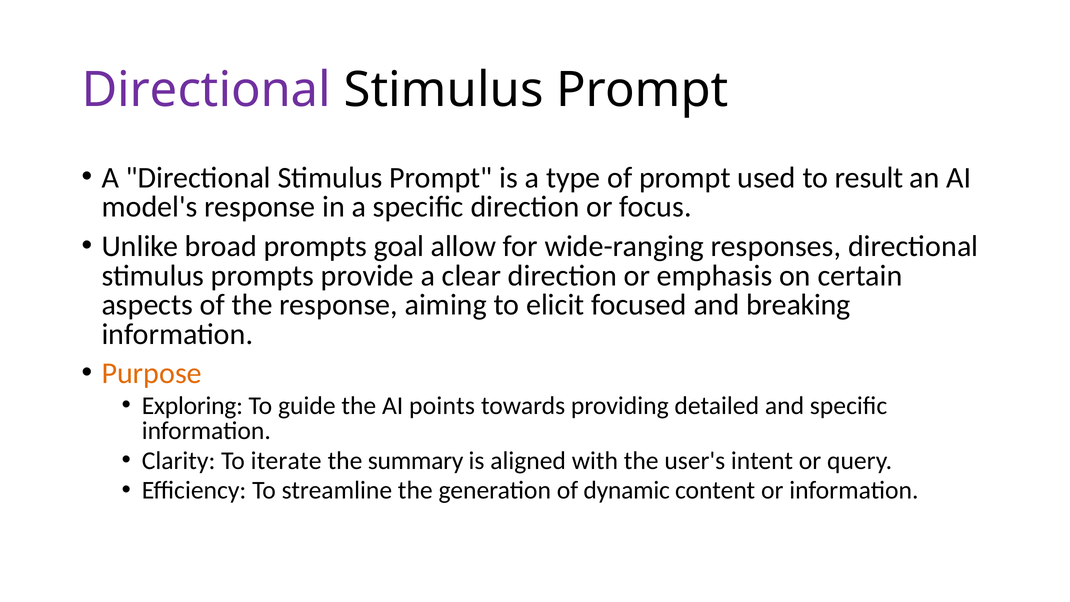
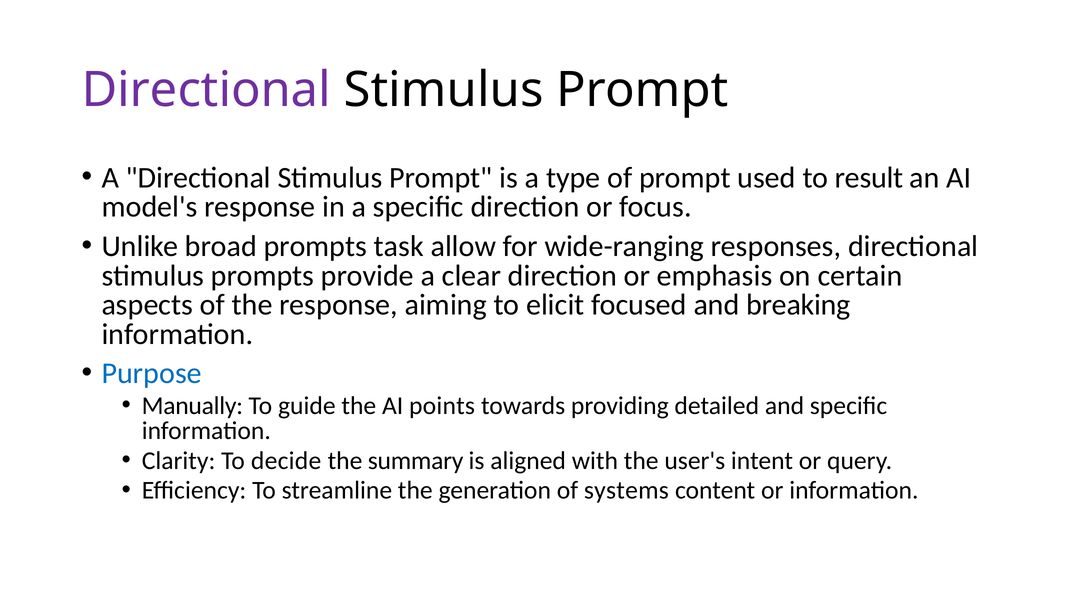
goal: goal -> task
Purpose colour: orange -> blue
Exploring: Exploring -> Manually
iterate: iterate -> decide
dynamic: dynamic -> systems
